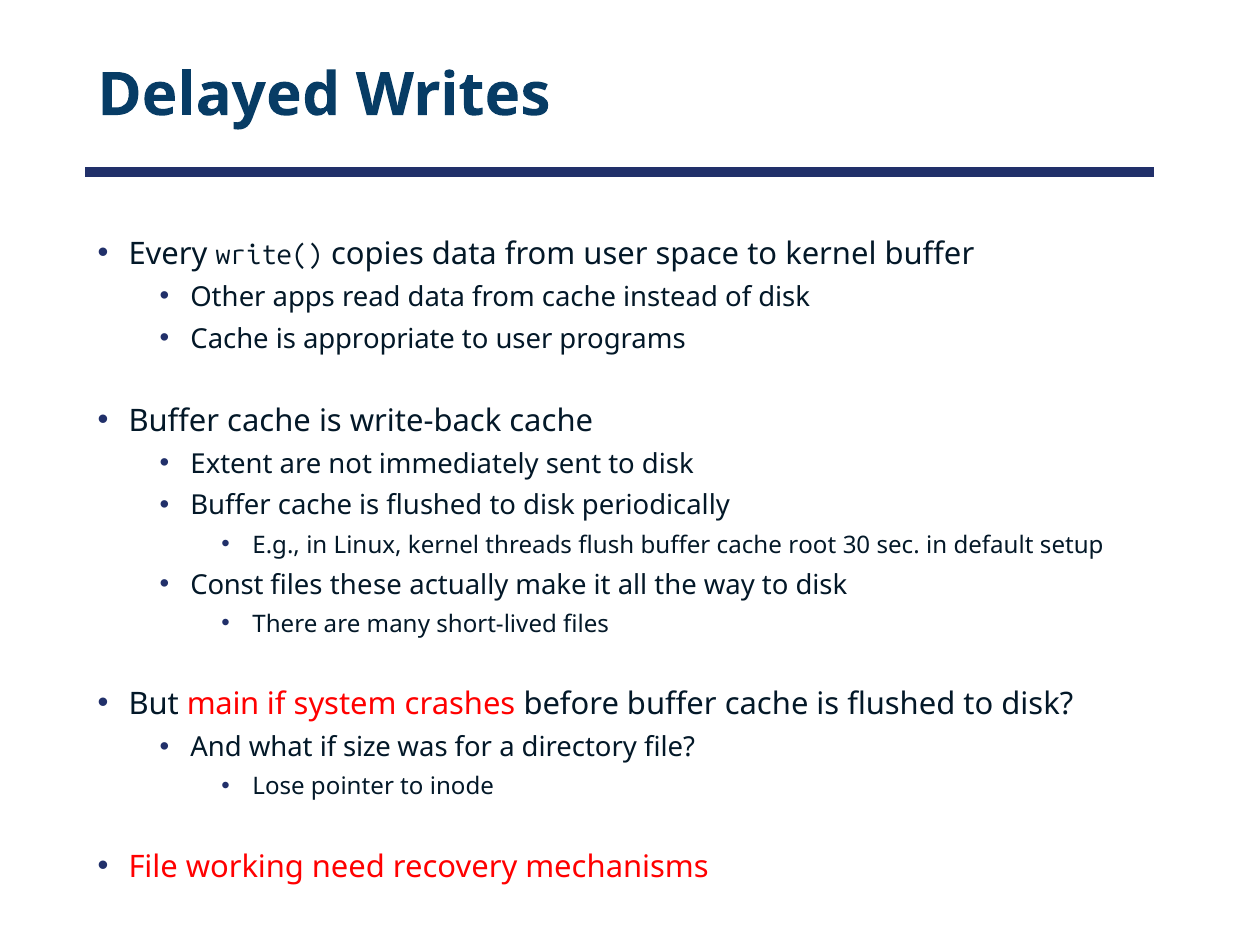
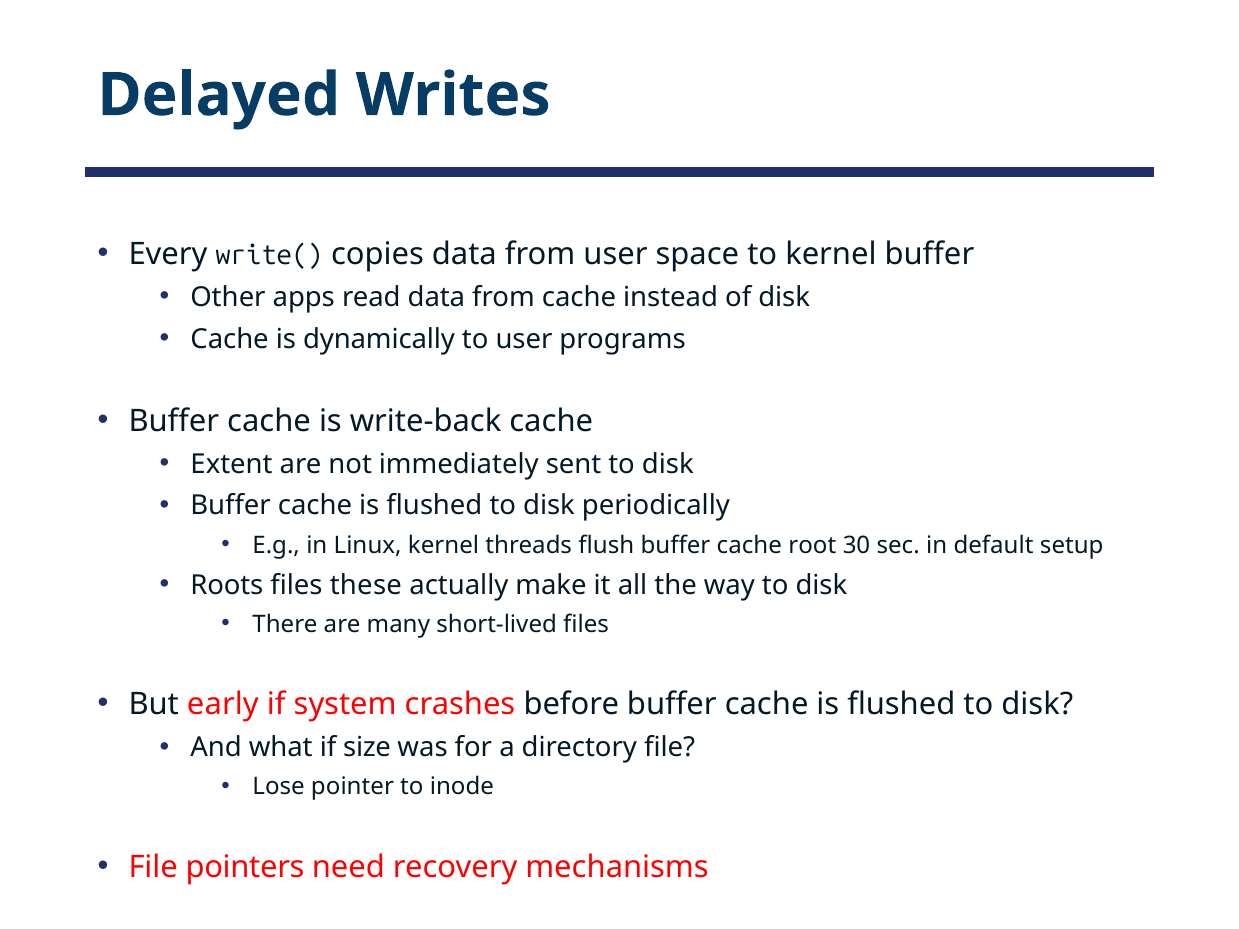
appropriate: appropriate -> dynamically
Const: Const -> Roots
main: main -> early
working: working -> pointers
